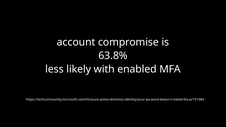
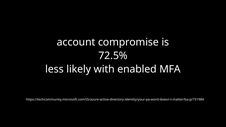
63.8%: 63.8% -> 72.5%
